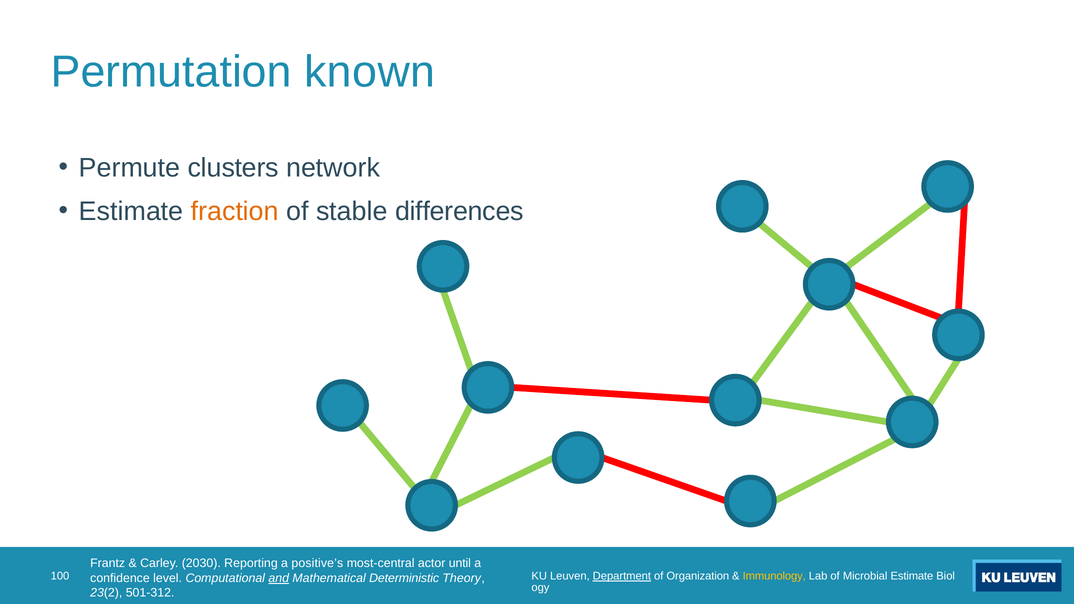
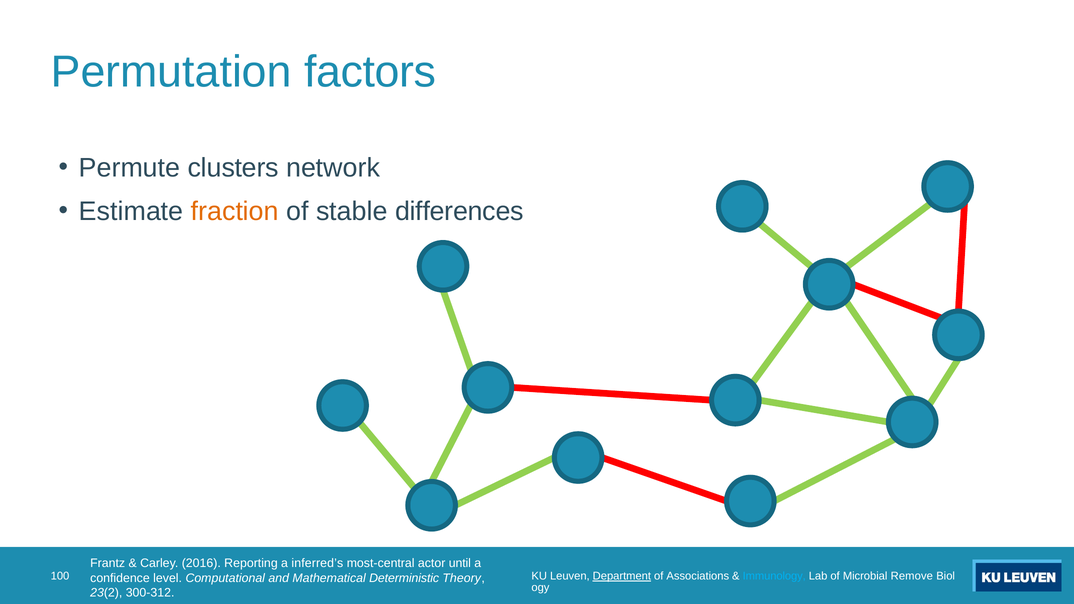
known: known -> factors
2030: 2030 -> 2016
positive’s: positive’s -> inferred’s
Organization: Organization -> Associations
Immunology colour: yellow -> light blue
Microbial Estimate: Estimate -> Remove
and underline: present -> none
501-312: 501-312 -> 300-312
